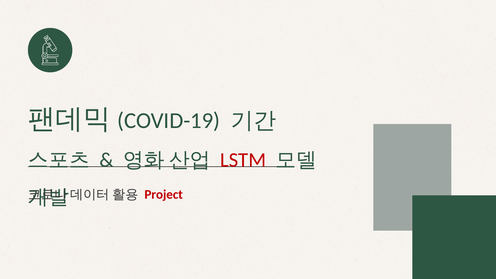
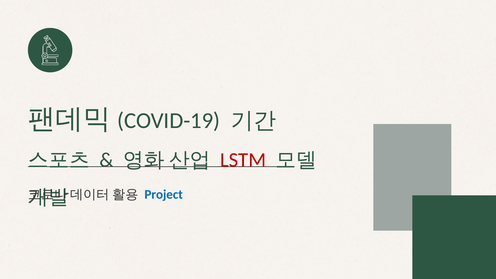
Project colour: red -> blue
